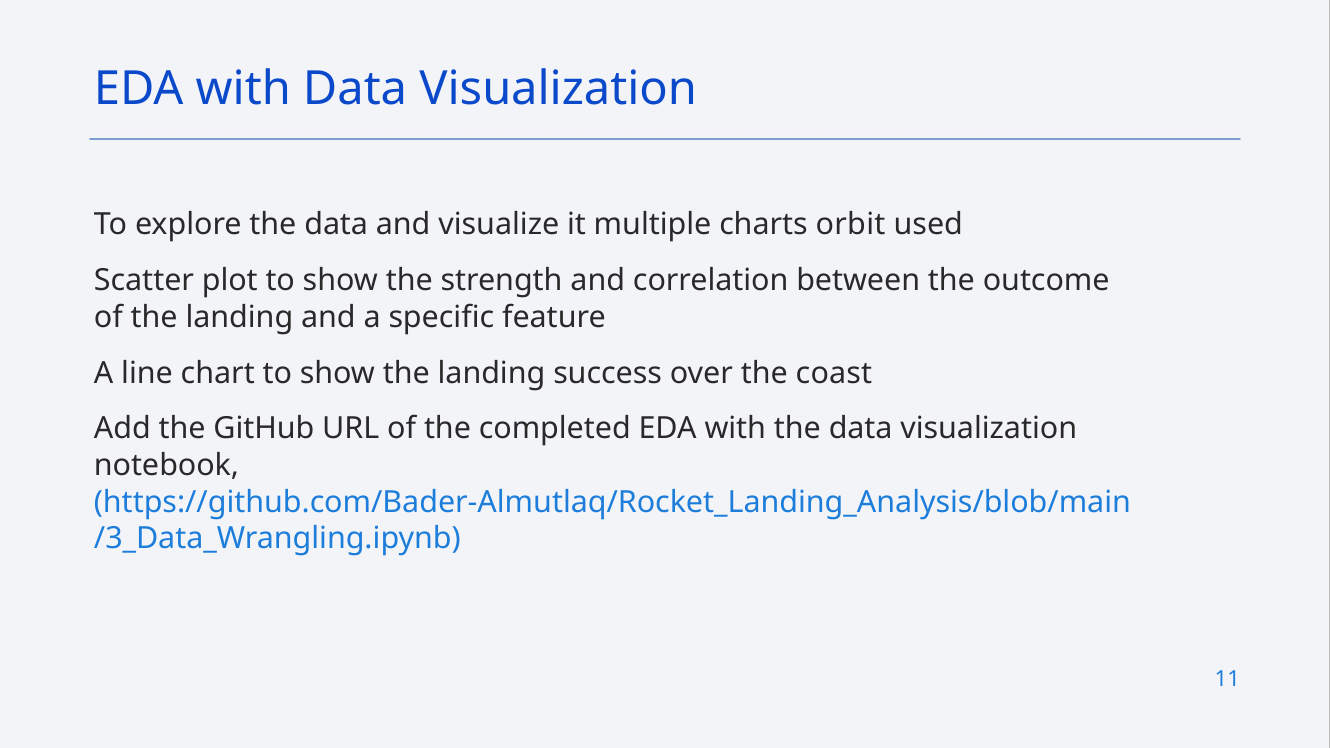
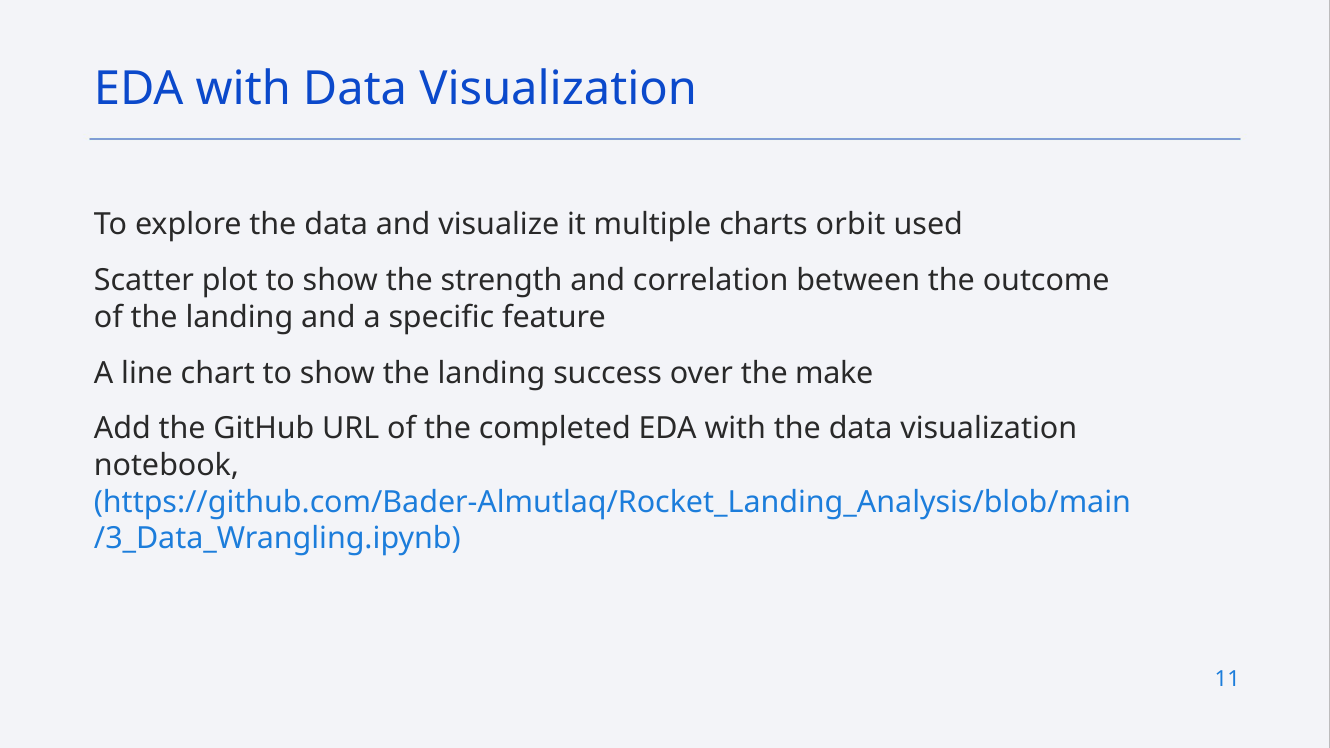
coast: coast -> make
